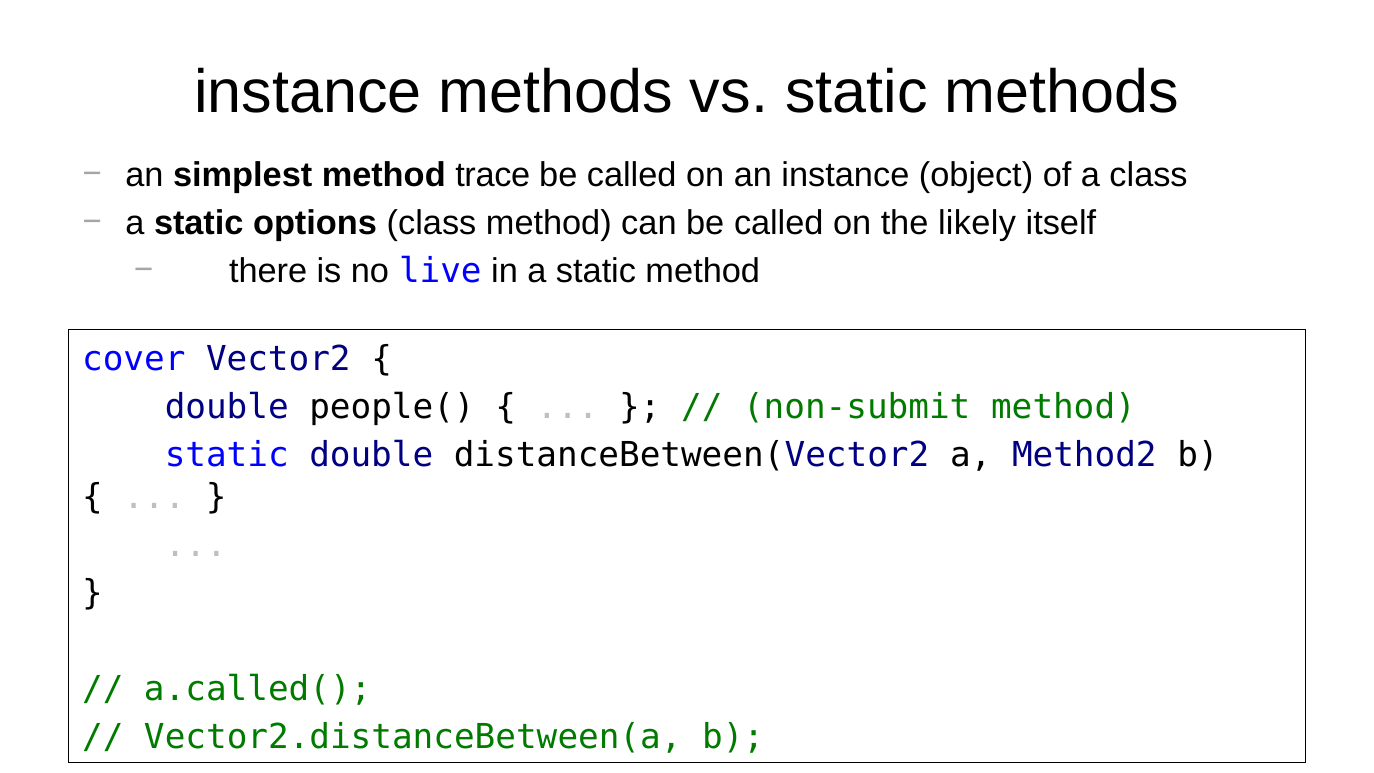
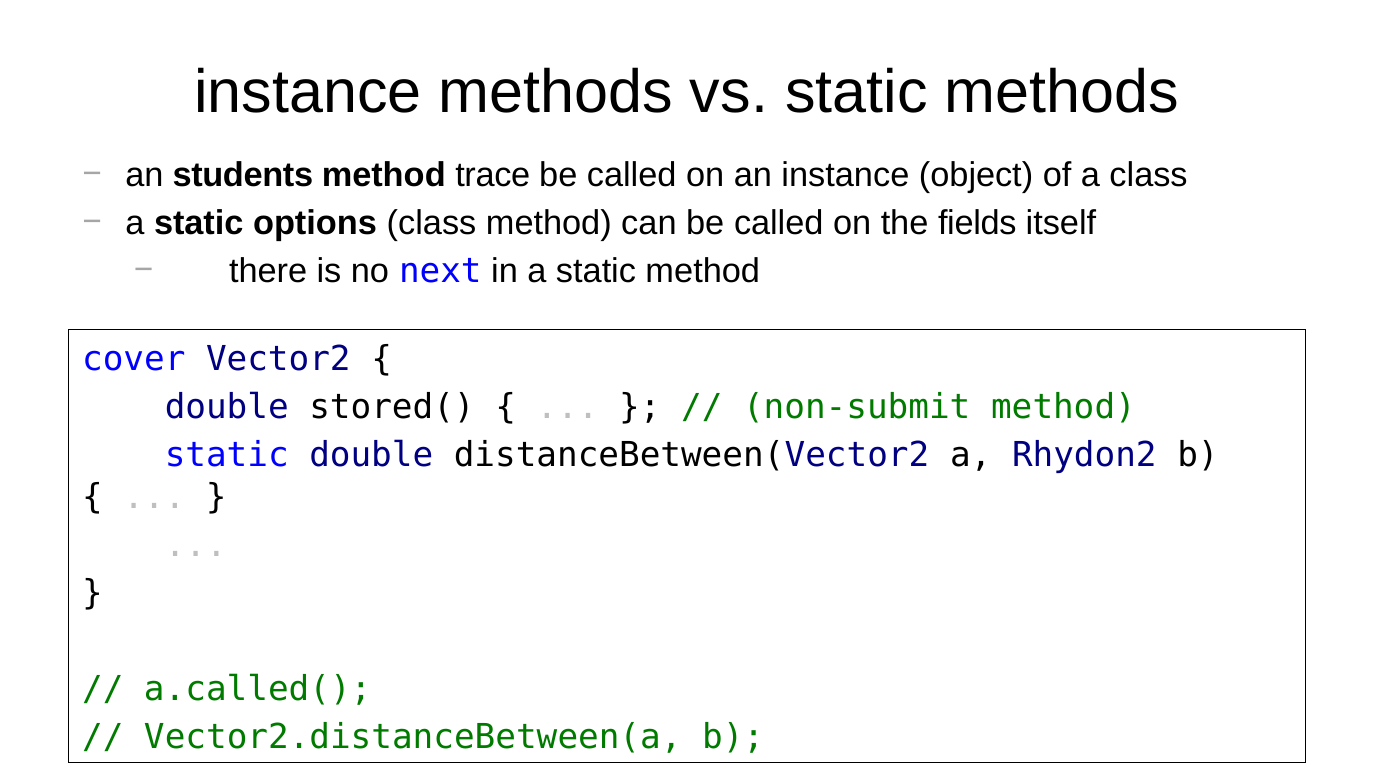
simplest: simplest -> students
likely: likely -> fields
live: live -> next
people(: people( -> stored(
Method2: Method2 -> Rhydon2
